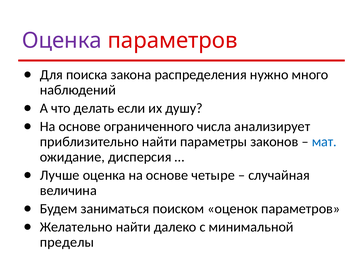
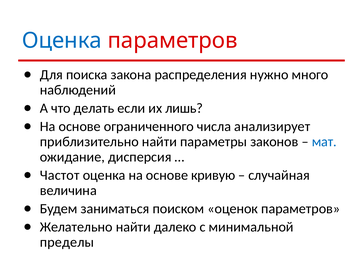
Оценка at (62, 41) colour: purple -> blue
душу: душу -> лишь
Лучше: Лучше -> Частот
четыре: четыре -> кривую
